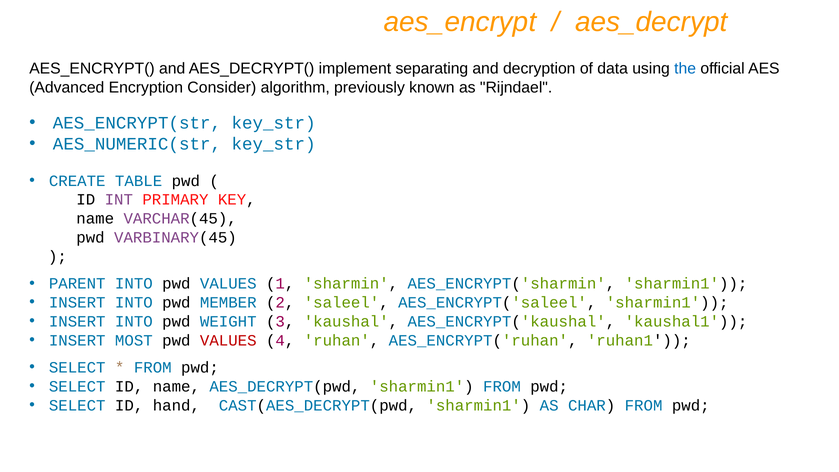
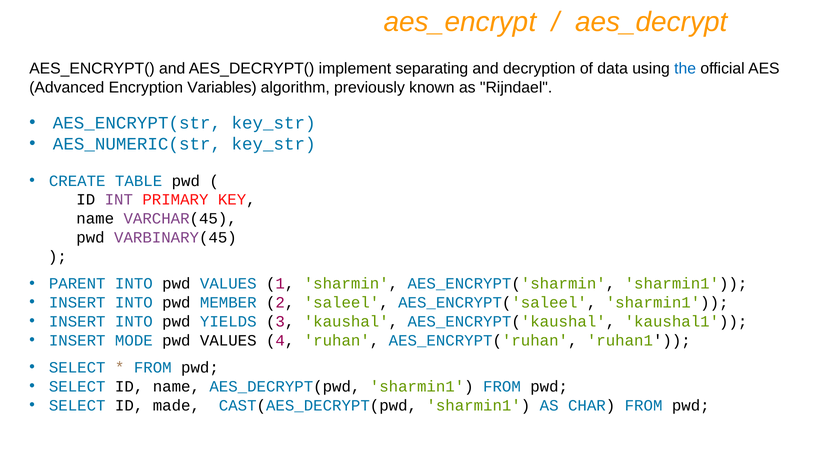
Consider: Consider -> Variables
WEIGHT: WEIGHT -> YIELDS
MOST: MOST -> MODE
VALUES at (228, 340) colour: red -> black
hand: hand -> made
